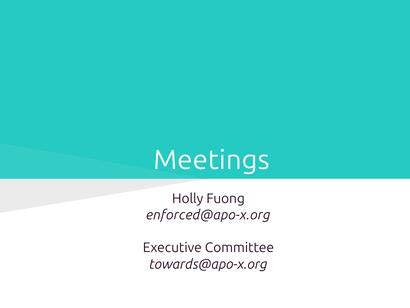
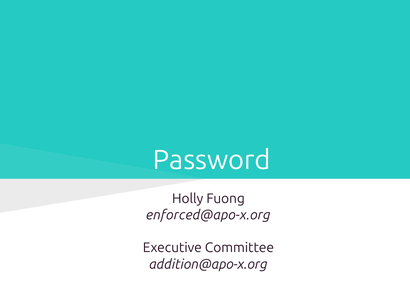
Meetings: Meetings -> Password
towards@apo-x.org: towards@apo-x.org -> addition@apo-x.org
